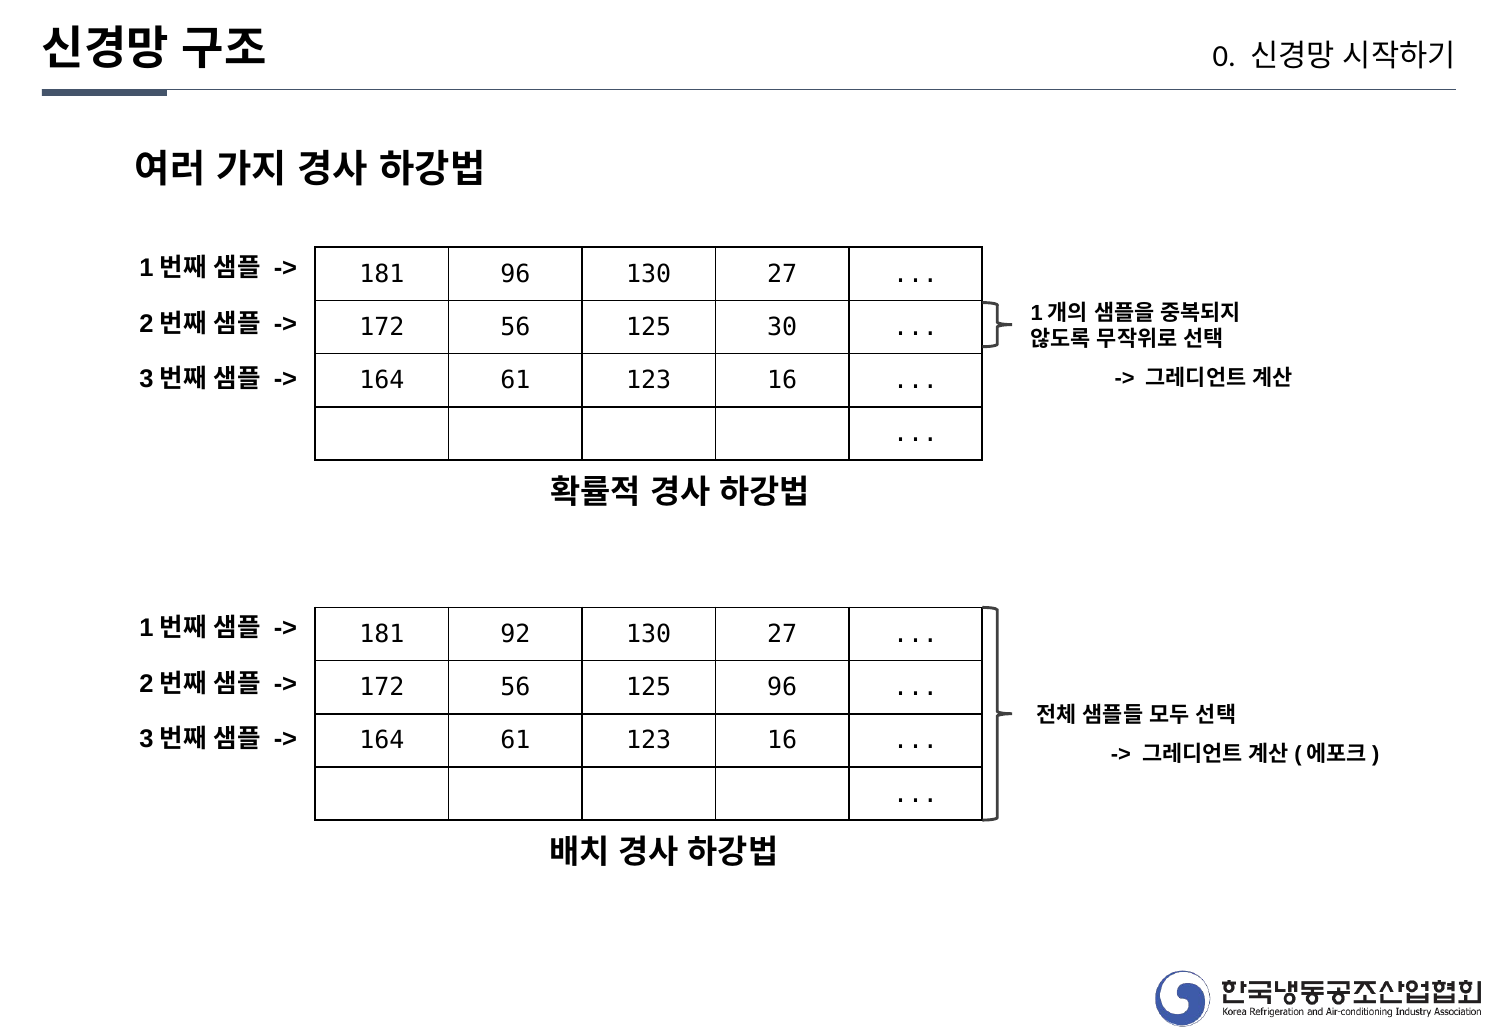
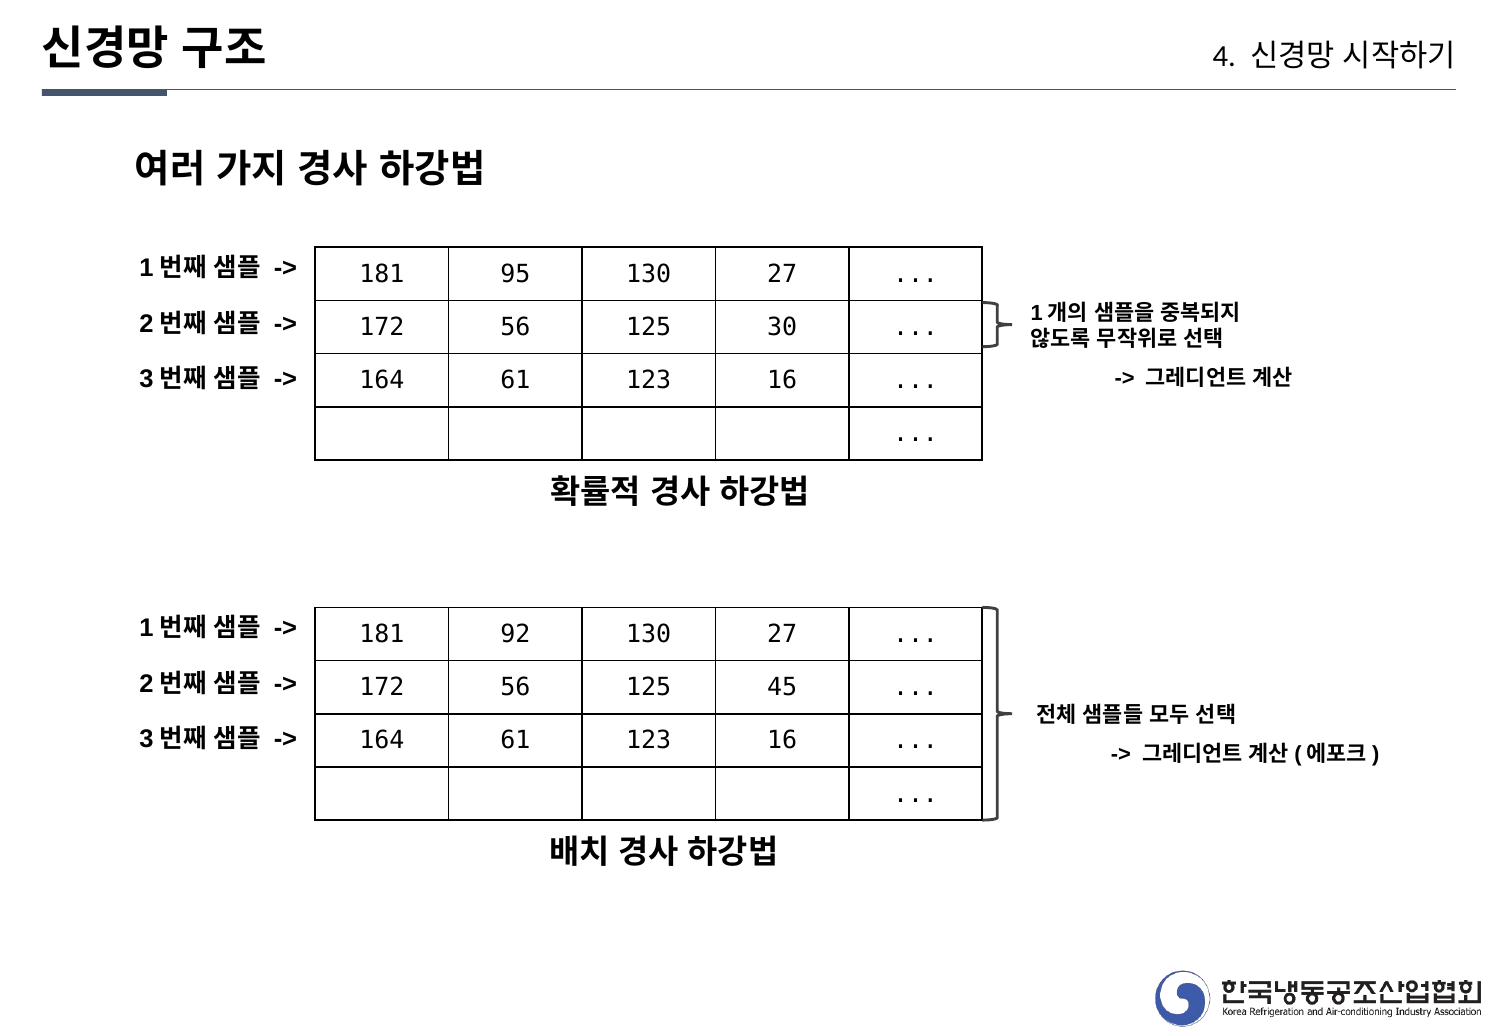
0: 0 -> 4
181 96: 96 -> 95
125 96: 96 -> 45
